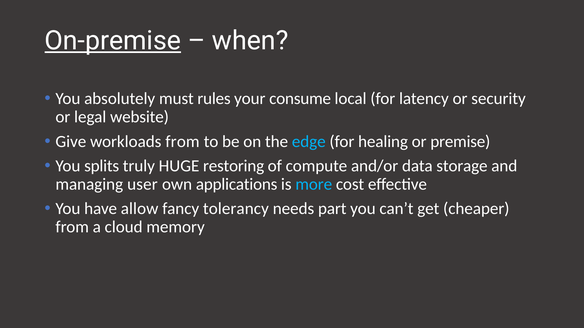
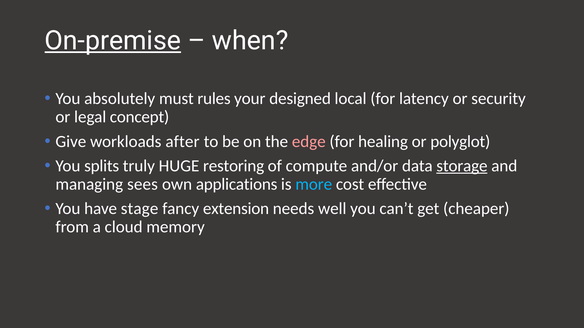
consume: consume -> designed
website: website -> concept
workloads from: from -> after
edge colour: light blue -> pink
premise: premise -> polyglot
storage underline: none -> present
user: user -> sees
allow: allow -> stage
tolerancy: tolerancy -> extension
part: part -> well
